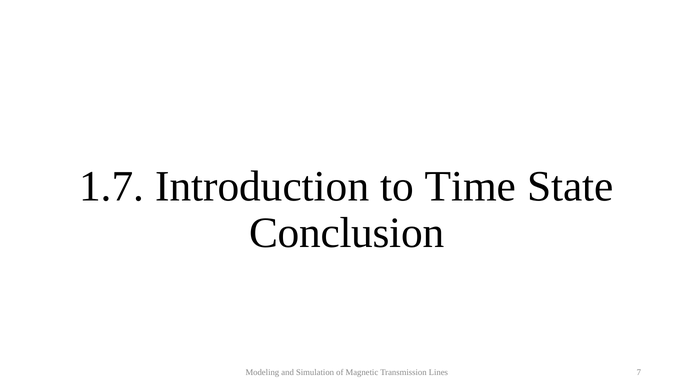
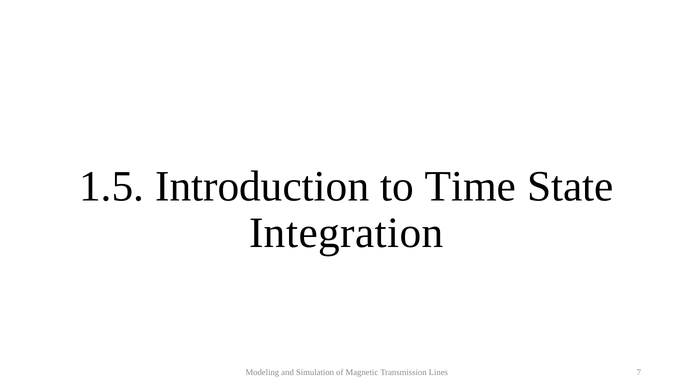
1.7: 1.7 -> 1.5
Conclusion: Conclusion -> Integration
